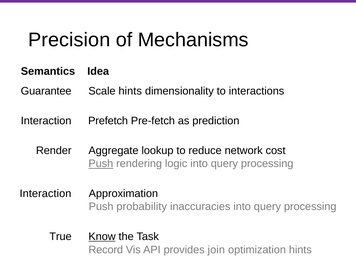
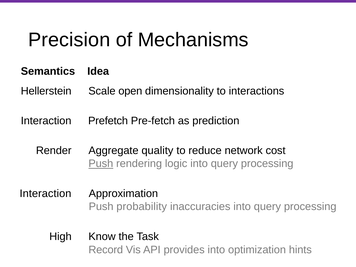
Scale hints: hints -> open
Guarantee: Guarantee -> Hellerstein
lookup: lookup -> quality
True: True -> High
Know underline: present -> none
provides join: join -> into
